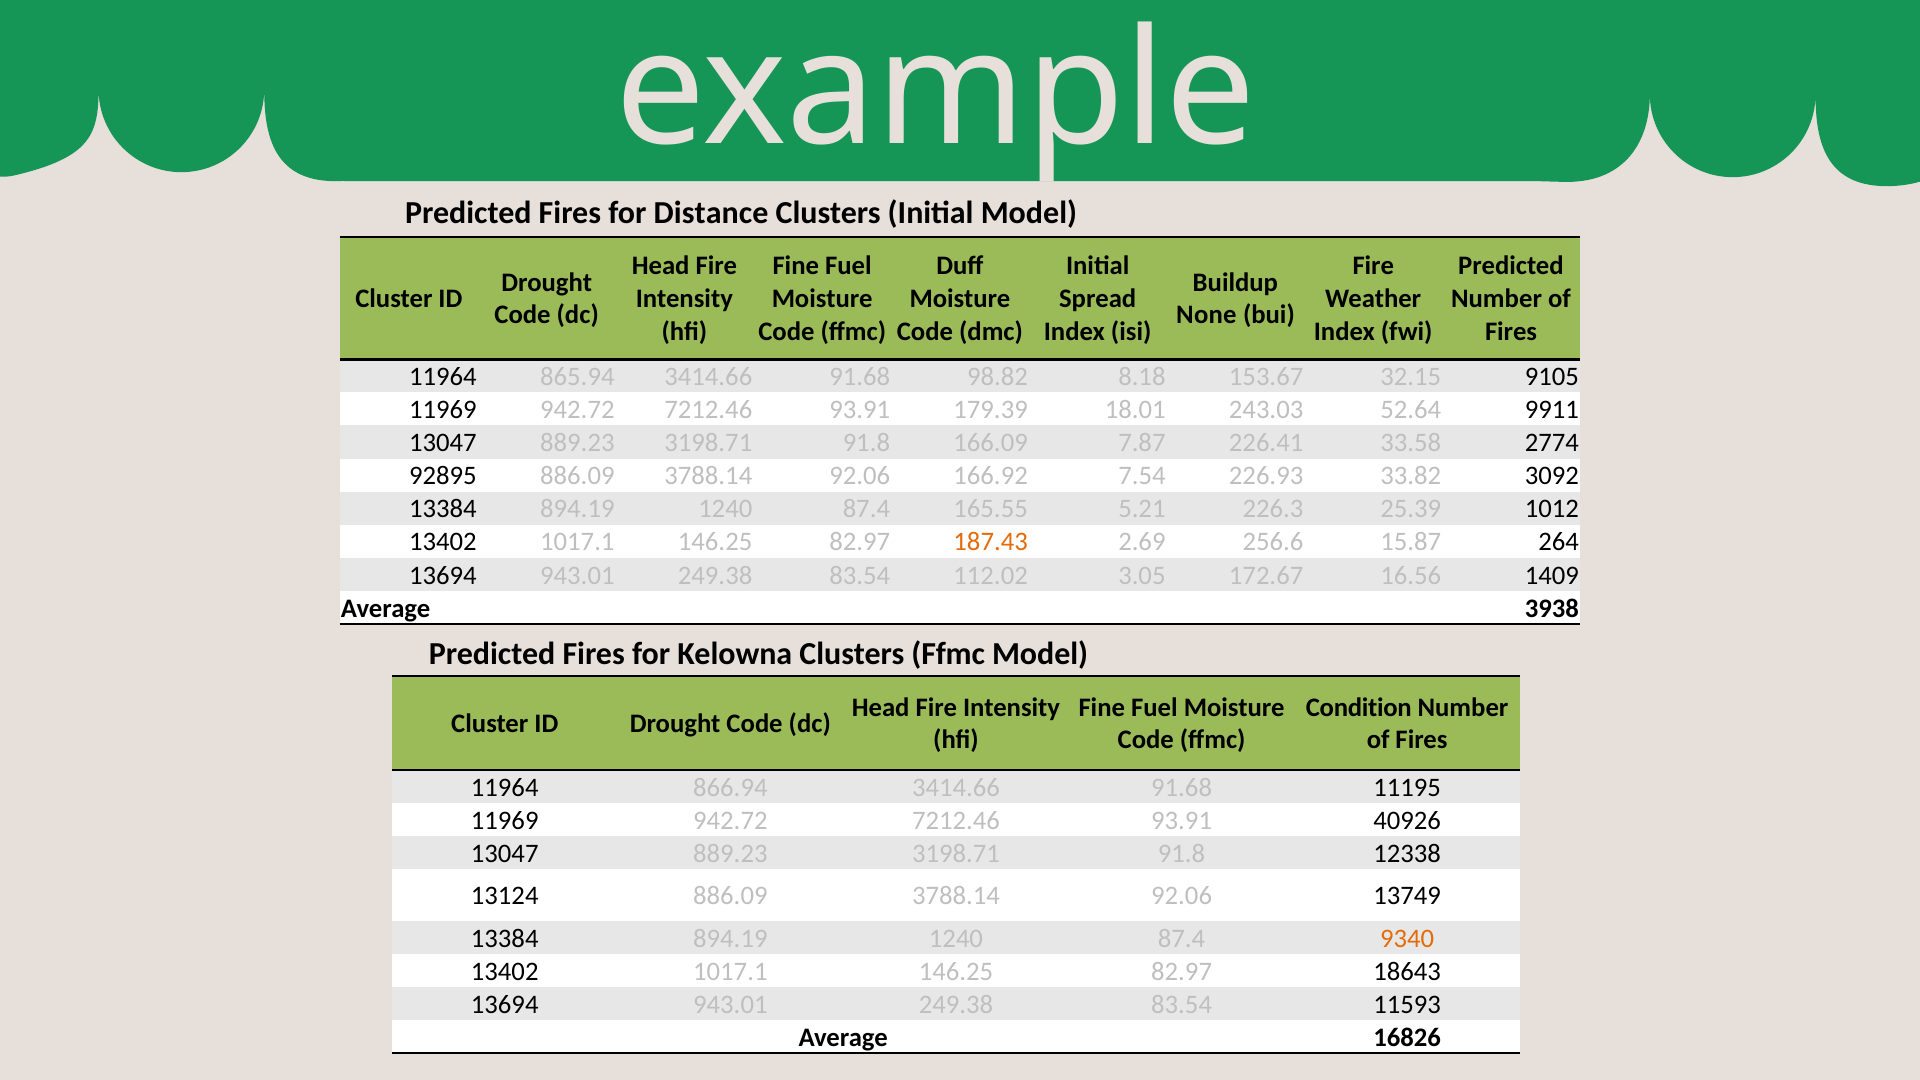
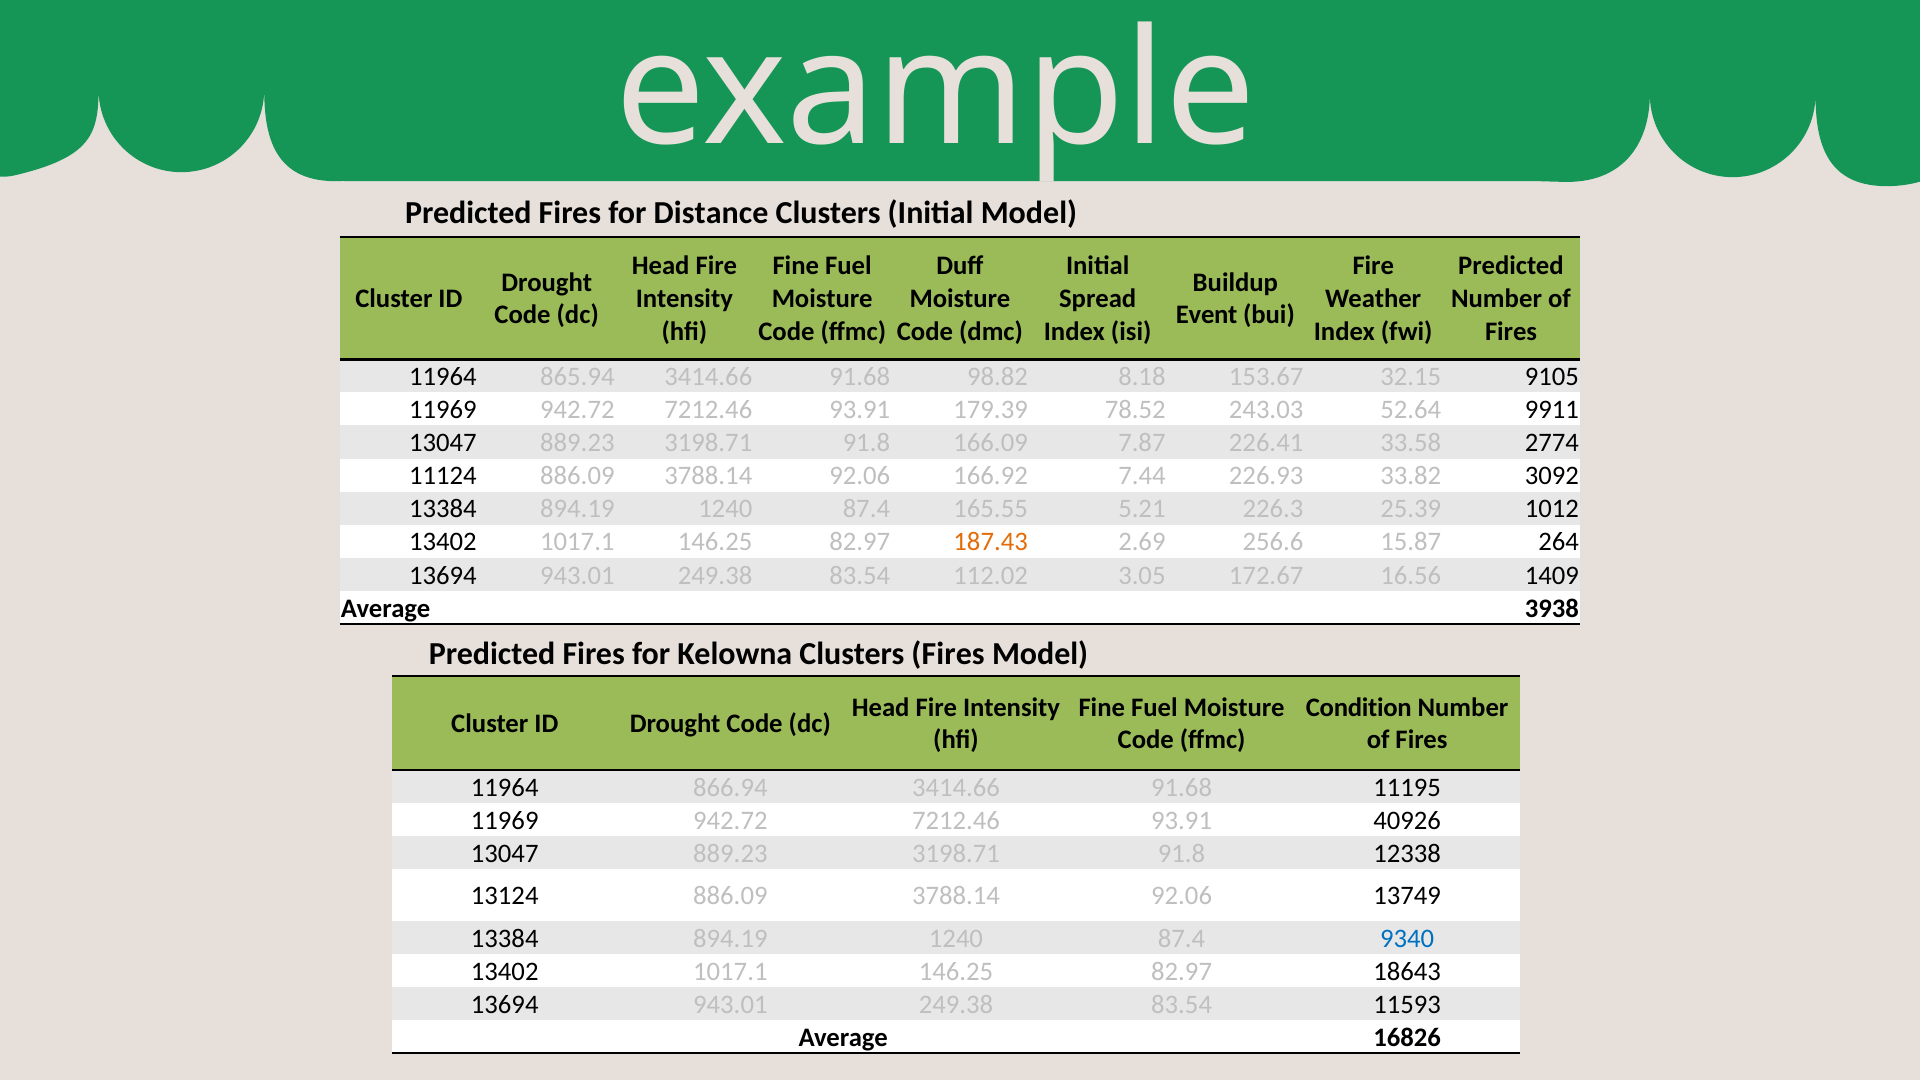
None: None -> Event
18.01: 18.01 -> 78.52
92895: 92895 -> 11124
7.54: 7.54 -> 7.44
Clusters Ffmc: Ffmc -> Fires
9340 colour: orange -> blue
